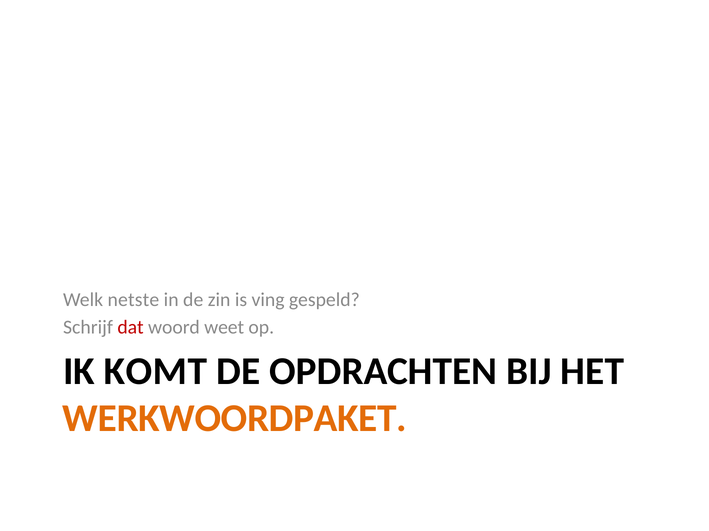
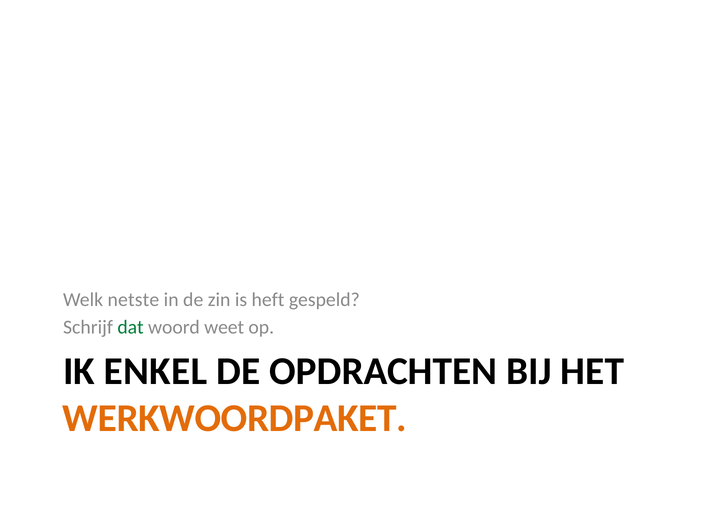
ving: ving -> heft
dat colour: red -> green
KOMT: KOMT -> ENKEL
